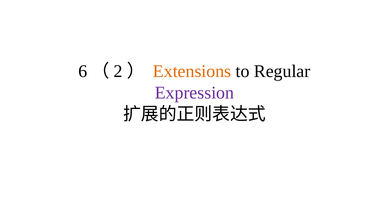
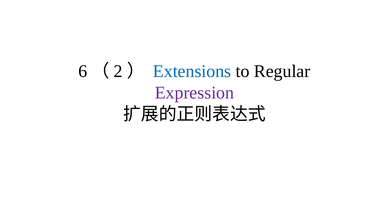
Extensions colour: orange -> blue
